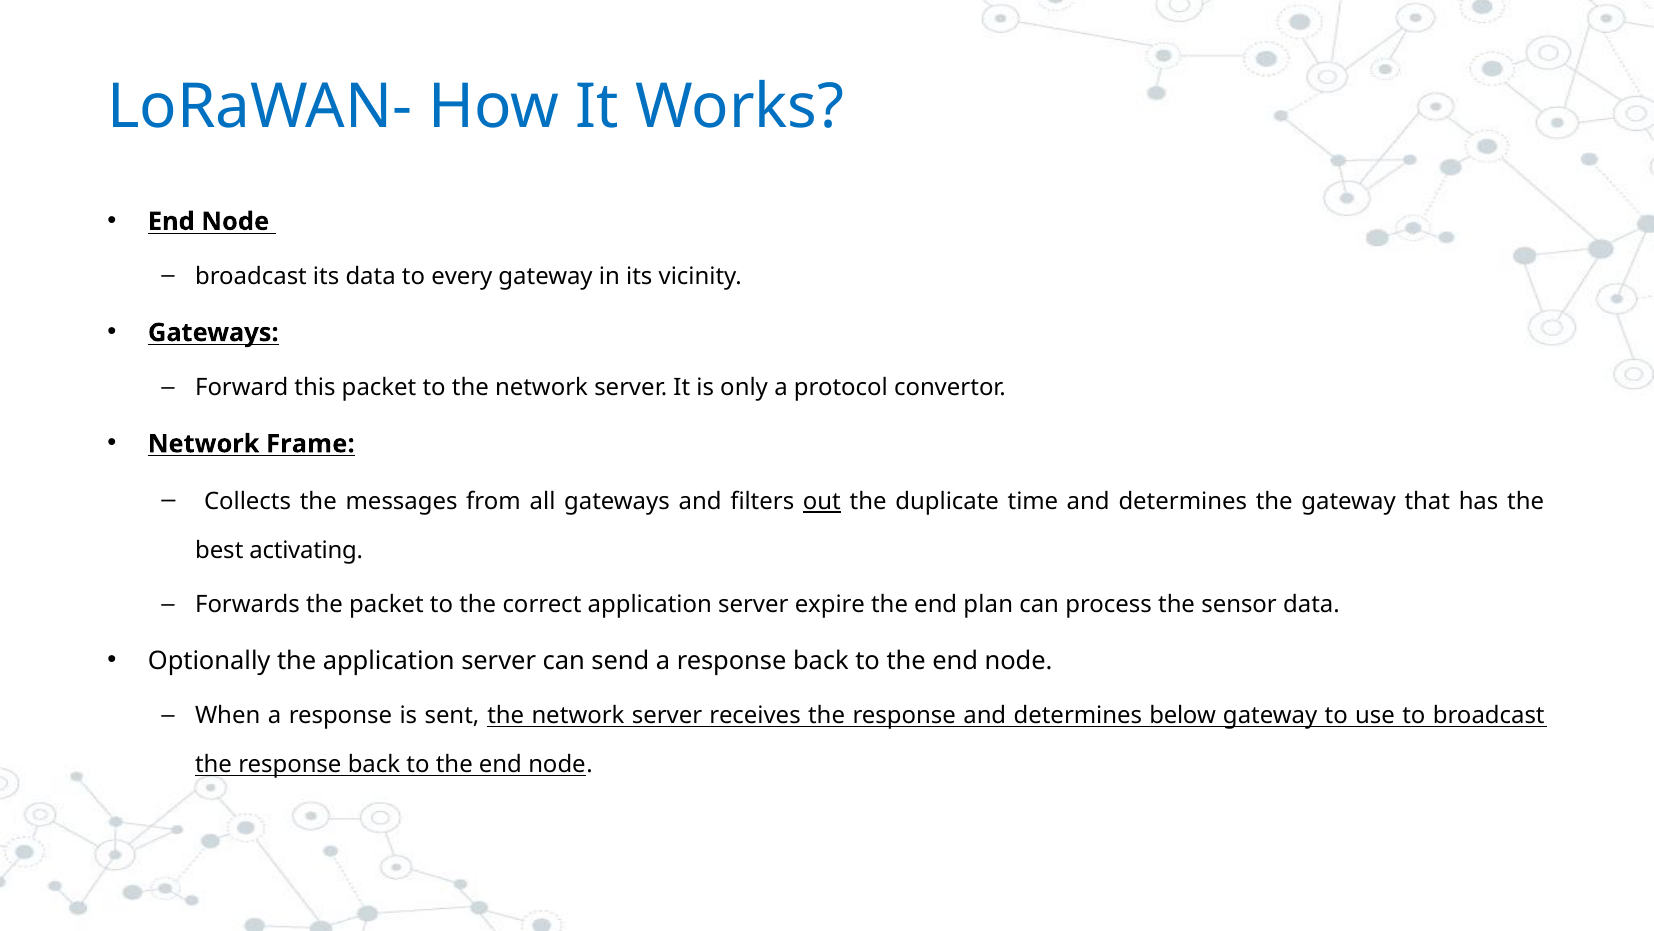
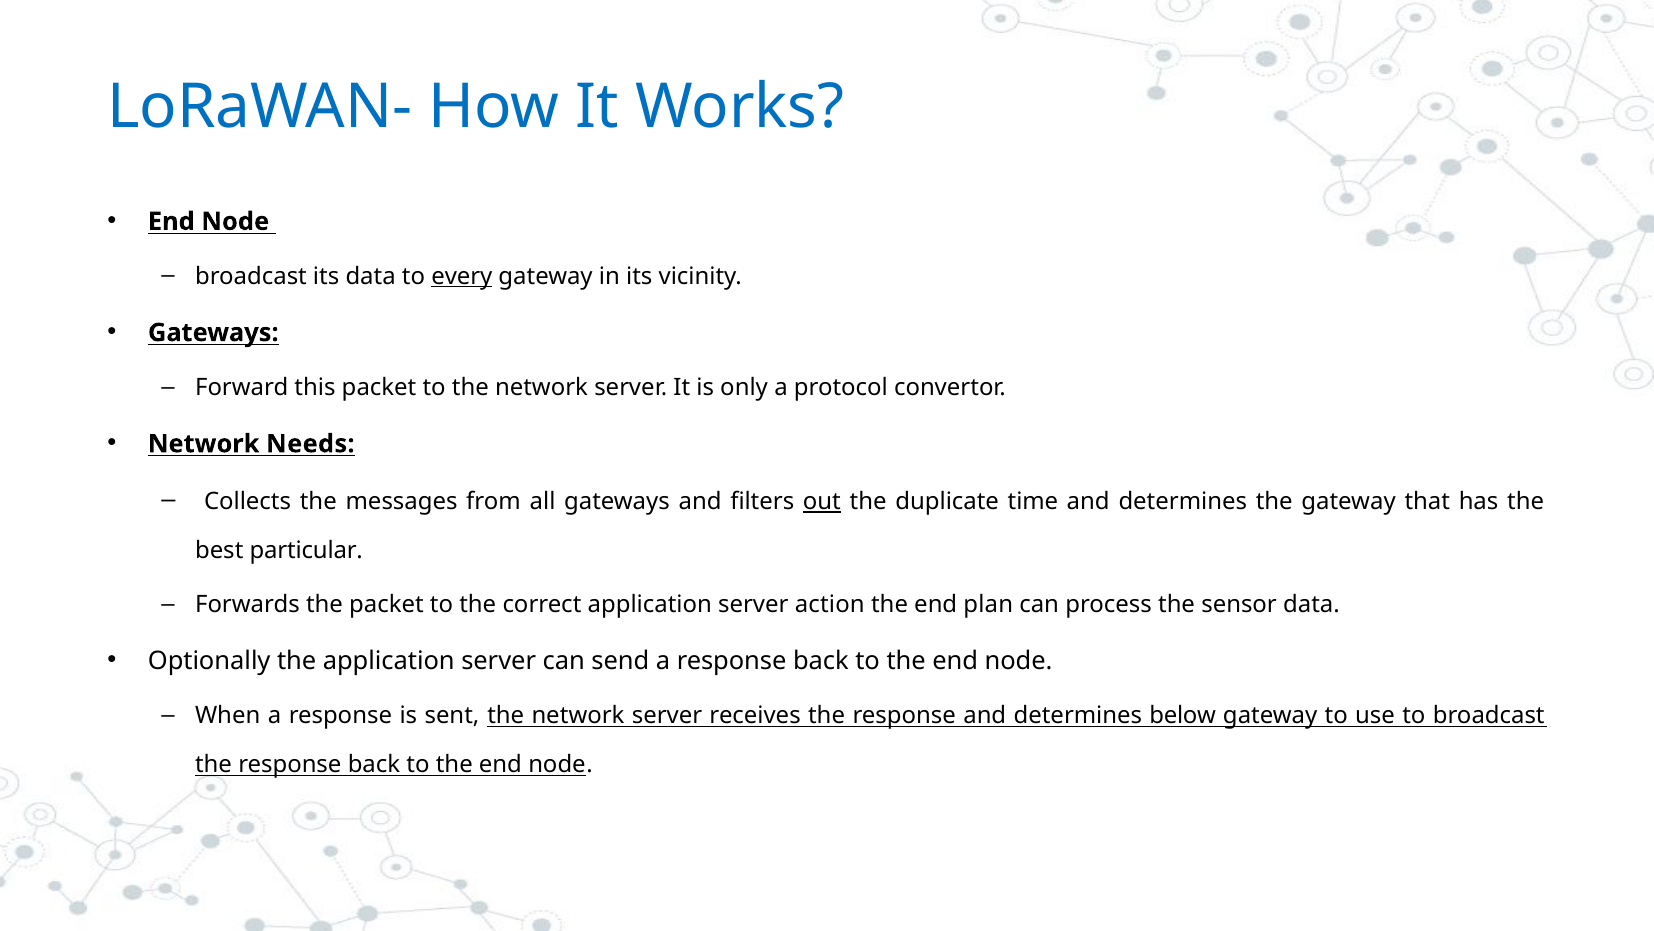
every underline: none -> present
Frame: Frame -> Needs
activating: activating -> particular
expire: expire -> action
